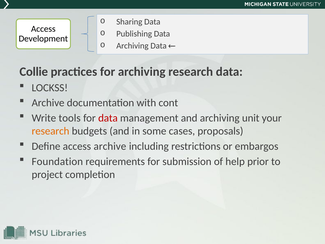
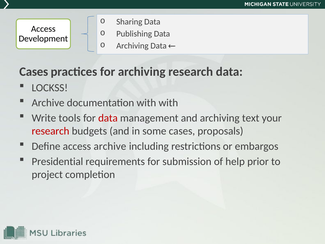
Collie at (34, 72): Collie -> Cases
with cont: cont -> with
unit: unit -> text
research at (51, 131) colour: orange -> red
Foundation: Foundation -> Presidential
